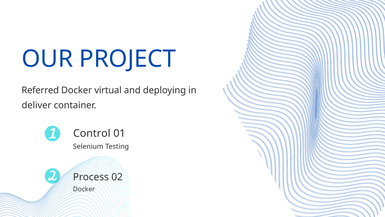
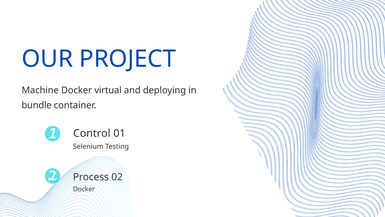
Referred: Referred -> Machine
deliver: deliver -> bundle
